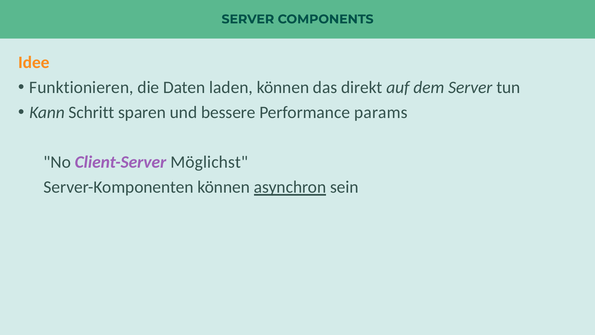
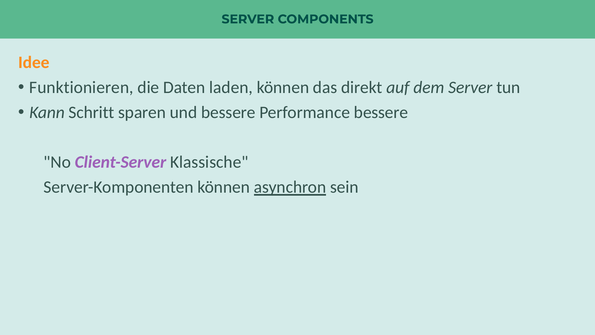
Performance params: params -> bessere
Möglichst: Möglichst -> Klassische
